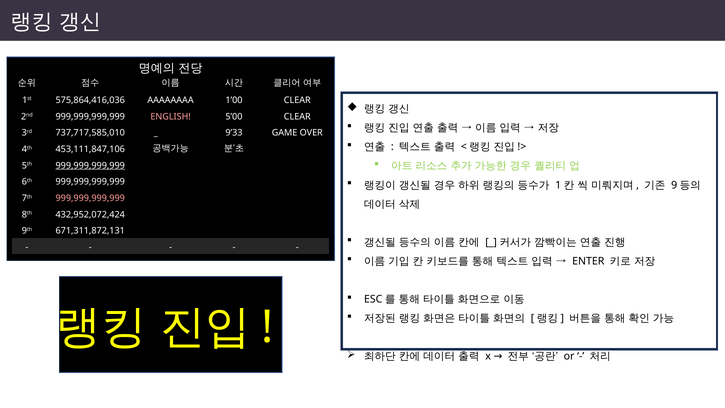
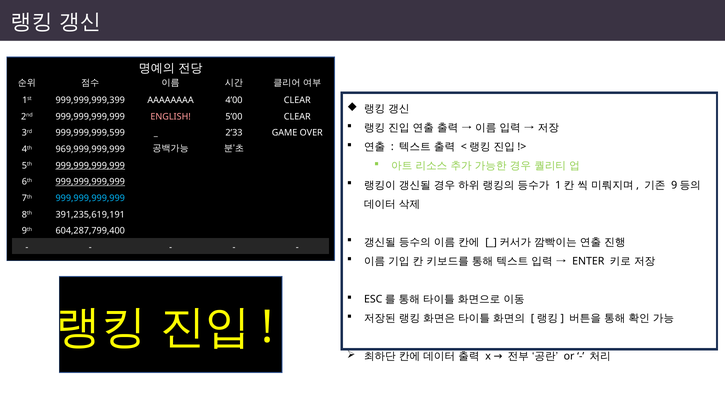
575,864,416,036: 575,864,416,036 -> 999,999,999,399
1’00: 1’00 -> 4’00
737,717,585,010: 737,717,585,010 -> 999,999,999,599
9’33: 9’33 -> 2’33
453,111,847,106: 453,111,847,106 -> 969,999,999,999
999,999,999,999 at (90, 182) underline: none -> present
999,999,999,999 at (90, 198) colour: pink -> light blue
432,952,072,424: 432,952,072,424 -> 391,235,619,191
671,311,872,131: 671,311,872,131 -> 604,287,799,400
